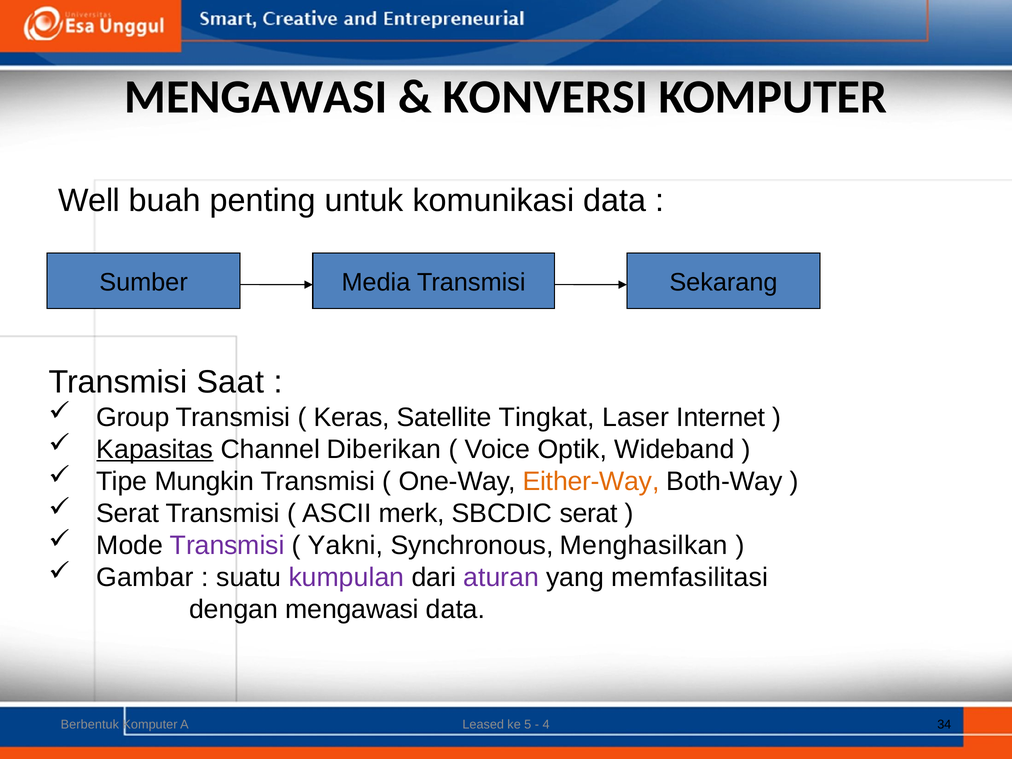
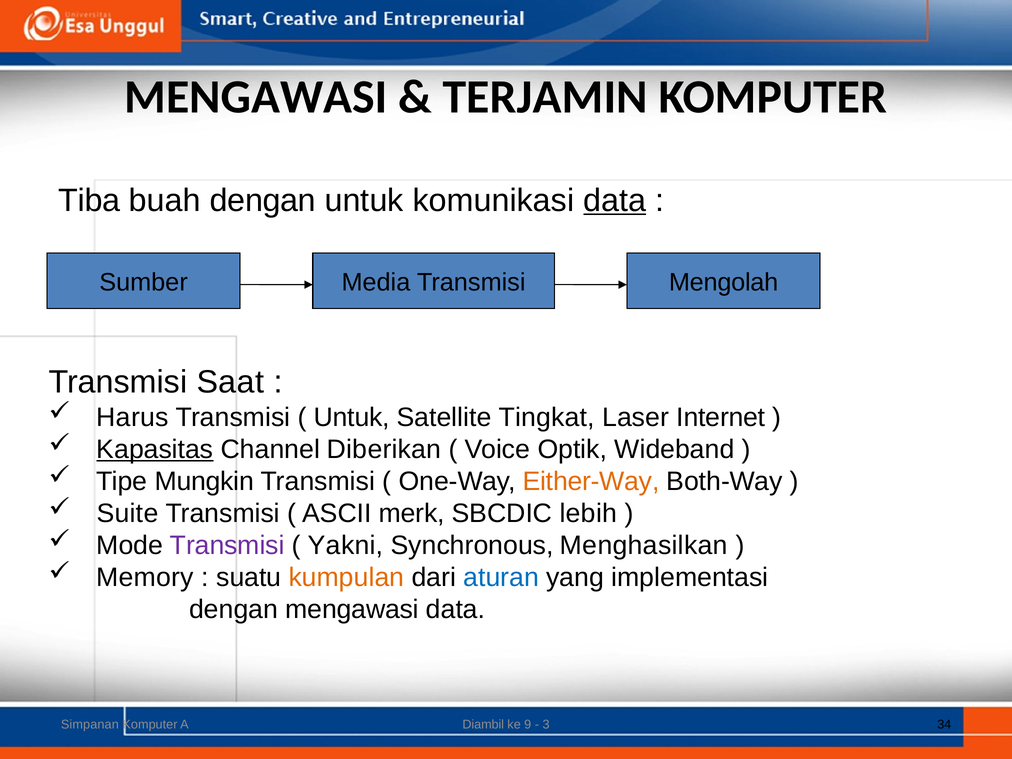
KONVERSI: KONVERSI -> TERJAMIN
Well: Well -> Tiba
buah penting: penting -> dengan
data at (615, 200) underline: none -> present
Sekarang: Sekarang -> Mengolah
Group: Group -> Harus
Keras at (352, 417): Keras -> Untuk
Serat at (128, 513): Serat -> Suite
SBCDIC serat: serat -> lebih
Gambar: Gambar -> Memory
kumpulan colour: purple -> orange
aturan colour: purple -> blue
memfasilitasi: memfasilitasi -> implementasi
Berbentuk: Berbentuk -> Simpanan
Leased: Leased -> Diambil
5: 5 -> 9
4: 4 -> 3
